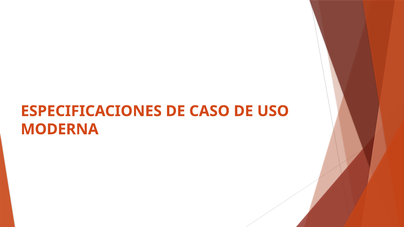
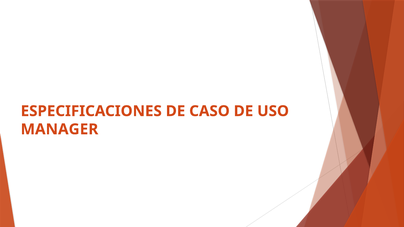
MODERNA: MODERNA -> MANAGER
